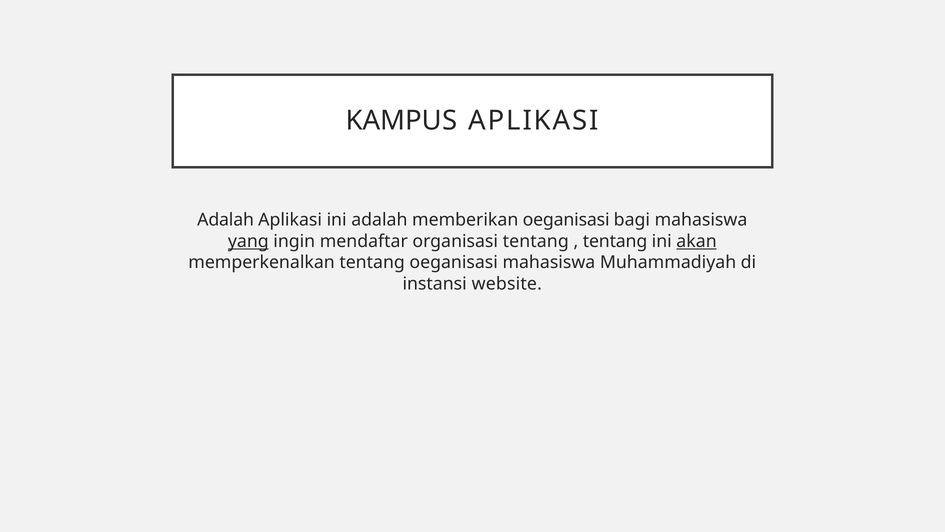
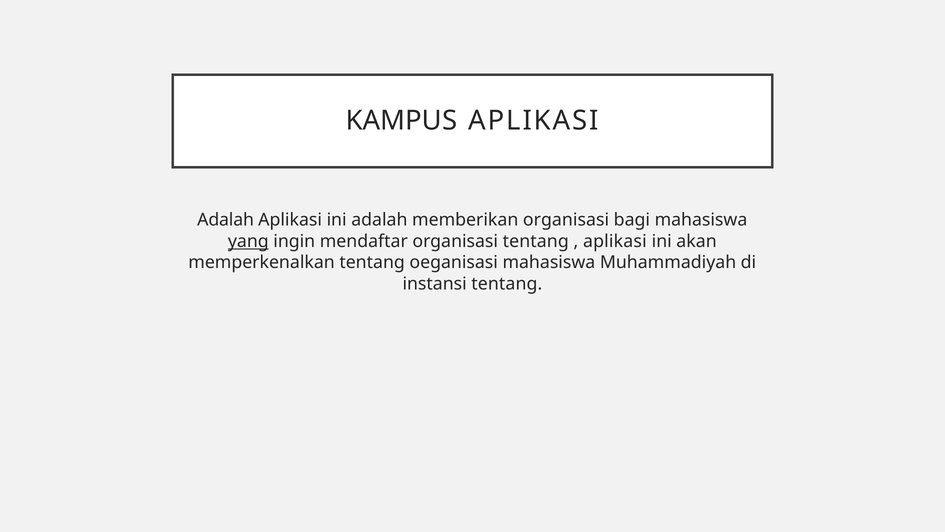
memberikan oeganisasi: oeganisasi -> organisasi
tentang at (615, 241): tentang -> aplikasi
akan underline: present -> none
instansi website: website -> tentang
